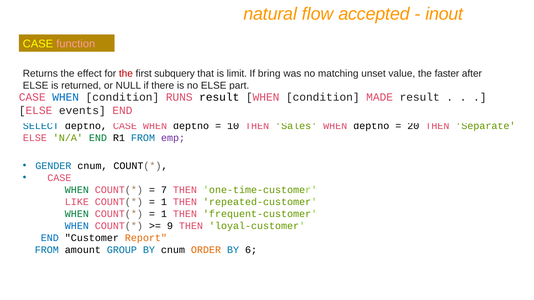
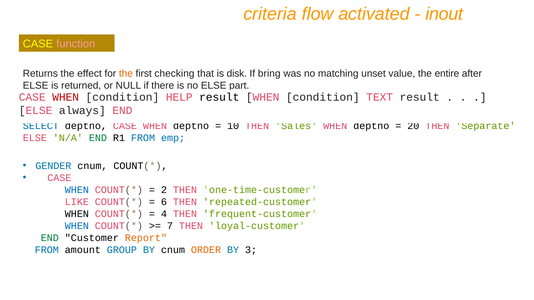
natural: natural -> criteria
accepted: accepted -> activated
the at (126, 74) colour: red -> orange
subquery: subquery -> checking
limit: limit -> disk
faster: faster -> entire
WHEN at (66, 97) colour: blue -> red
RUNS: RUNS -> HELP
MADE: MADE -> TEXT
events: events -> always
emp colour: purple -> blue
WHEN at (77, 190) colour: green -> blue
7: 7 -> 2
1 at (164, 202): 1 -> 6
WHEN at (77, 214) colour: green -> black
1 at (164, 214): 1 -> 4
9: 9 -> 7
END at (50, 238) colour: blue -> green
6: 6 -> 3
